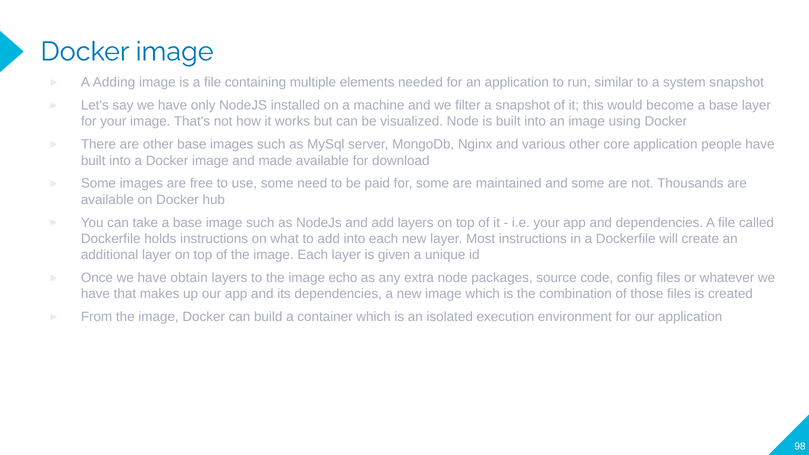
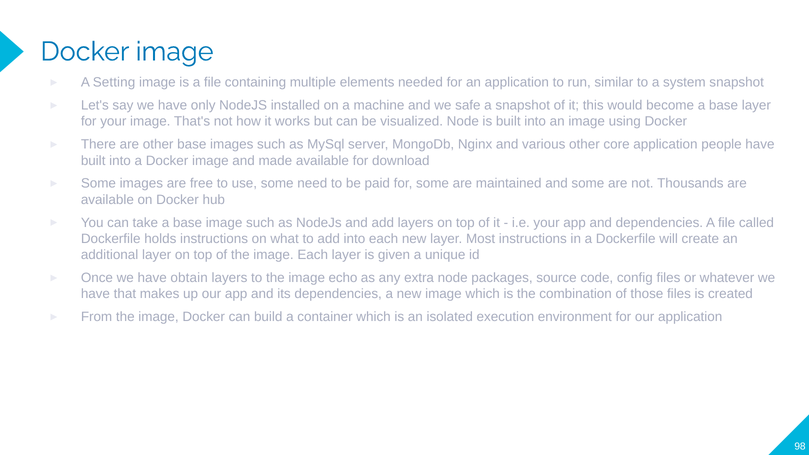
Adding: Adding -> Setting
filter: filter -> safe
